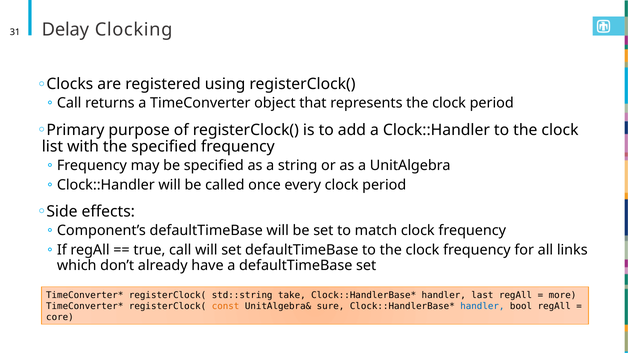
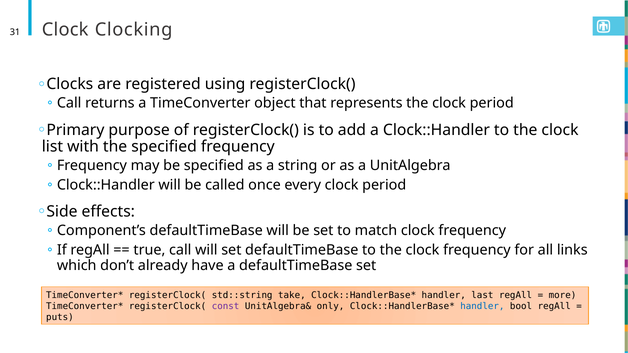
31 Delay: Delay -> Clock
const colour: orange -> purple
sure: sure -> only
core: core -> puts
